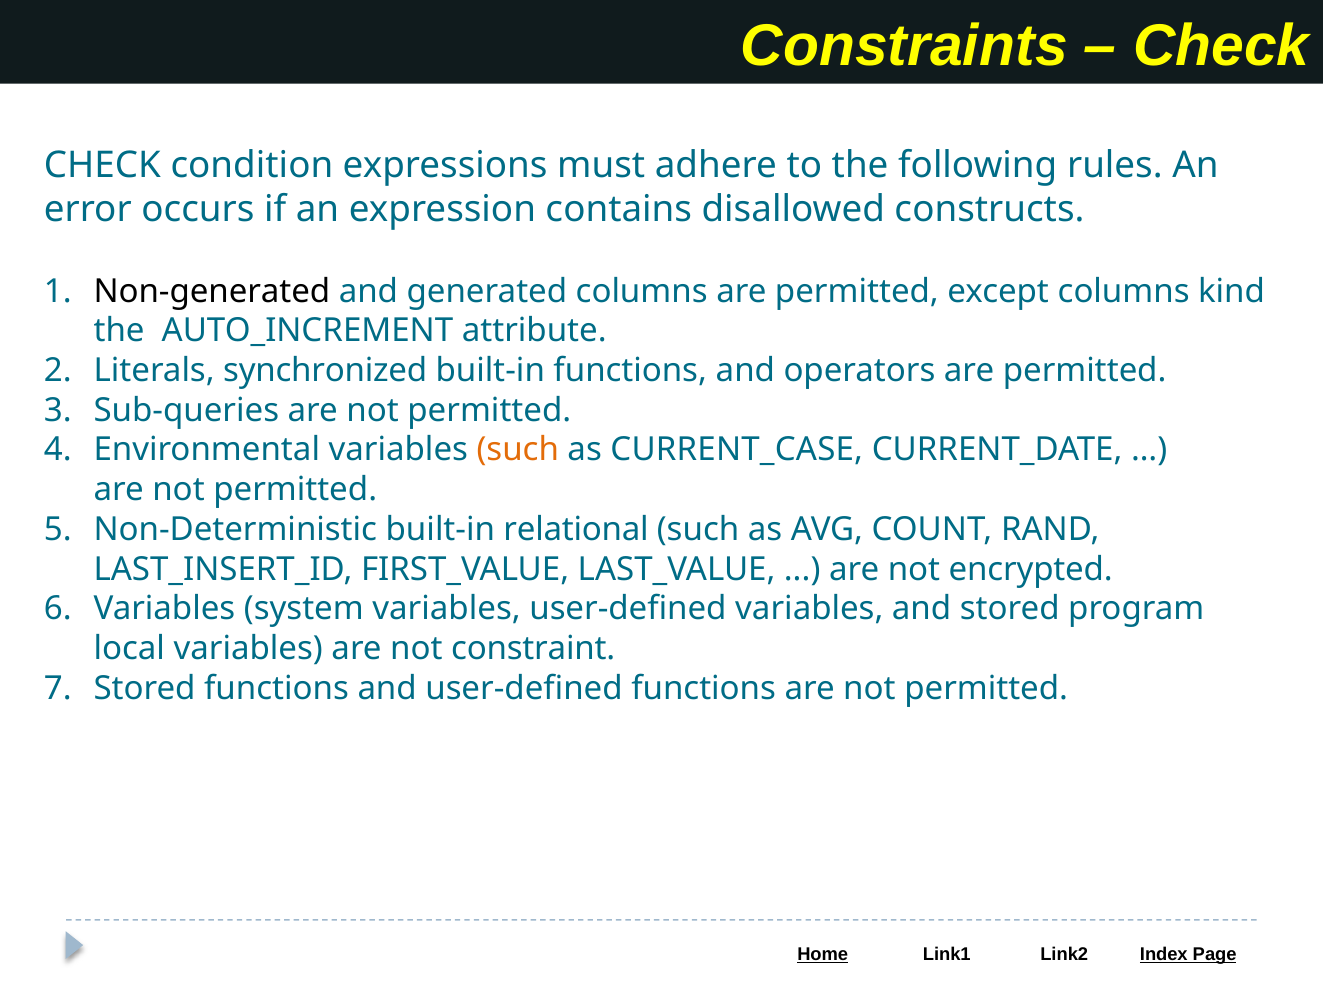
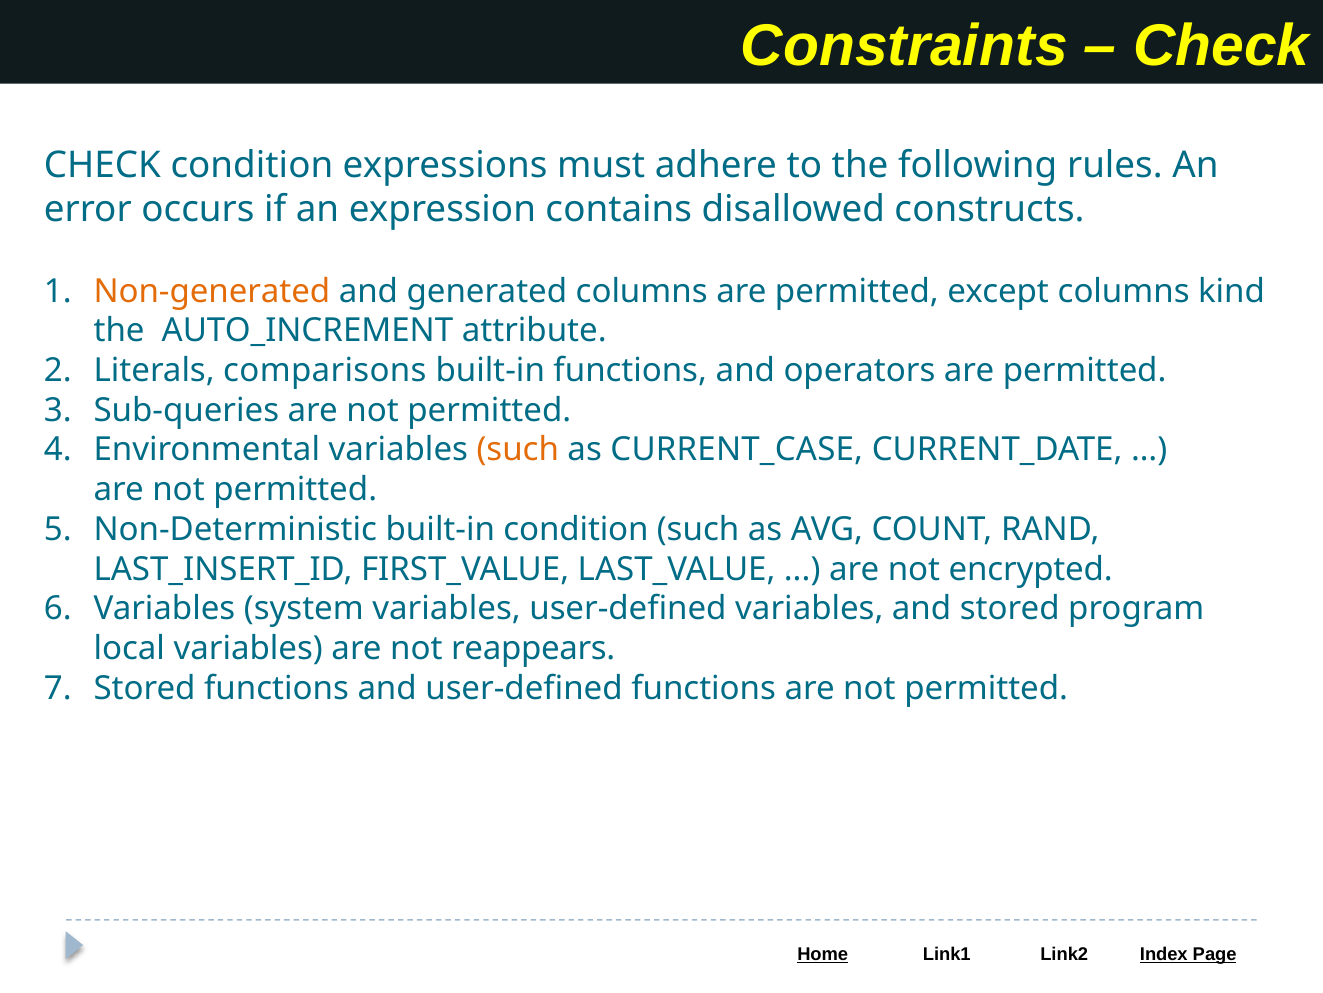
Non-generated colour: black -> orange
synchronized: synchronized -> comparisons
built-in relational: relational -> condition
constraint: constraint -> reappears
